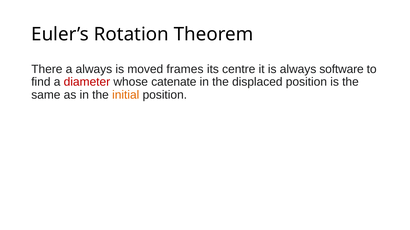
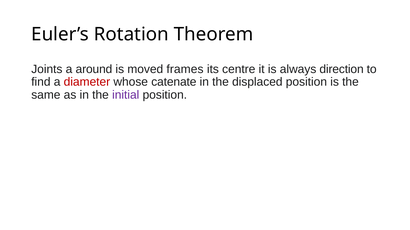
There: There -> Joints
a always: always -> around
software: software -> direction
initial colour: orange -> purple
